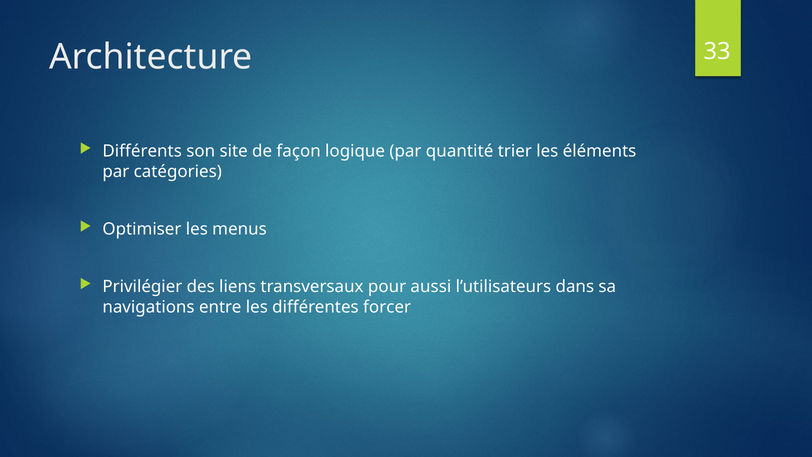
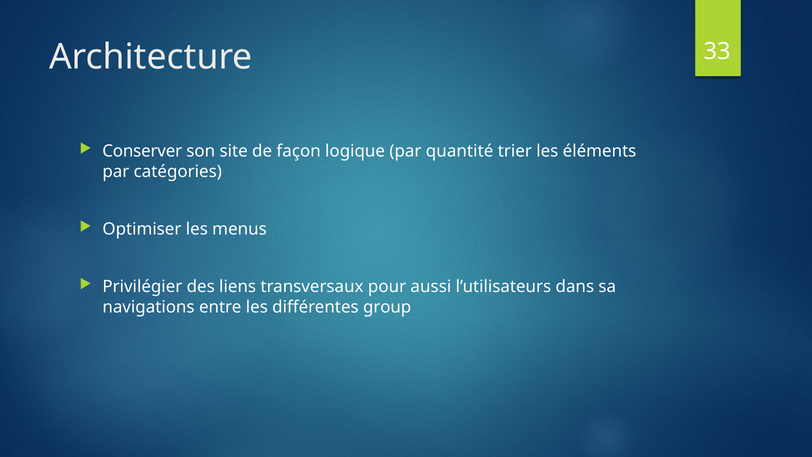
Différents: Différents -> Conserver
forcer: forcer -> group
